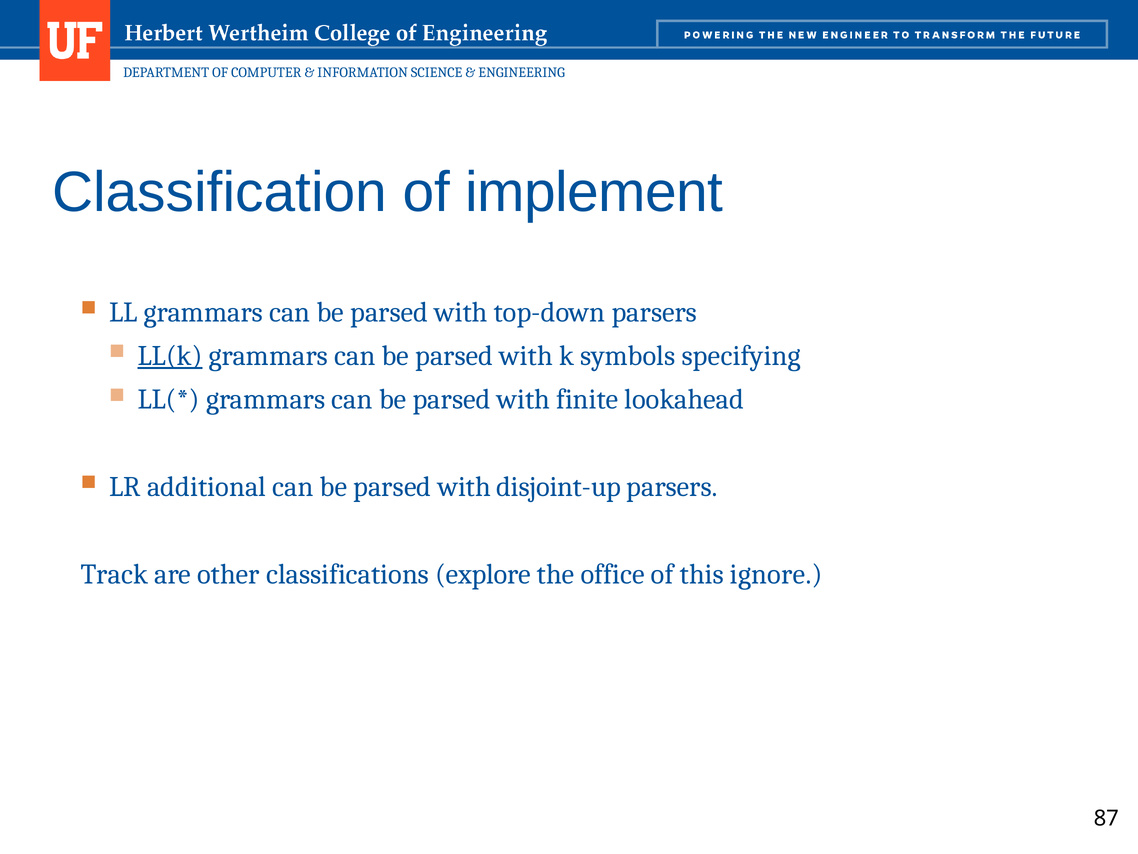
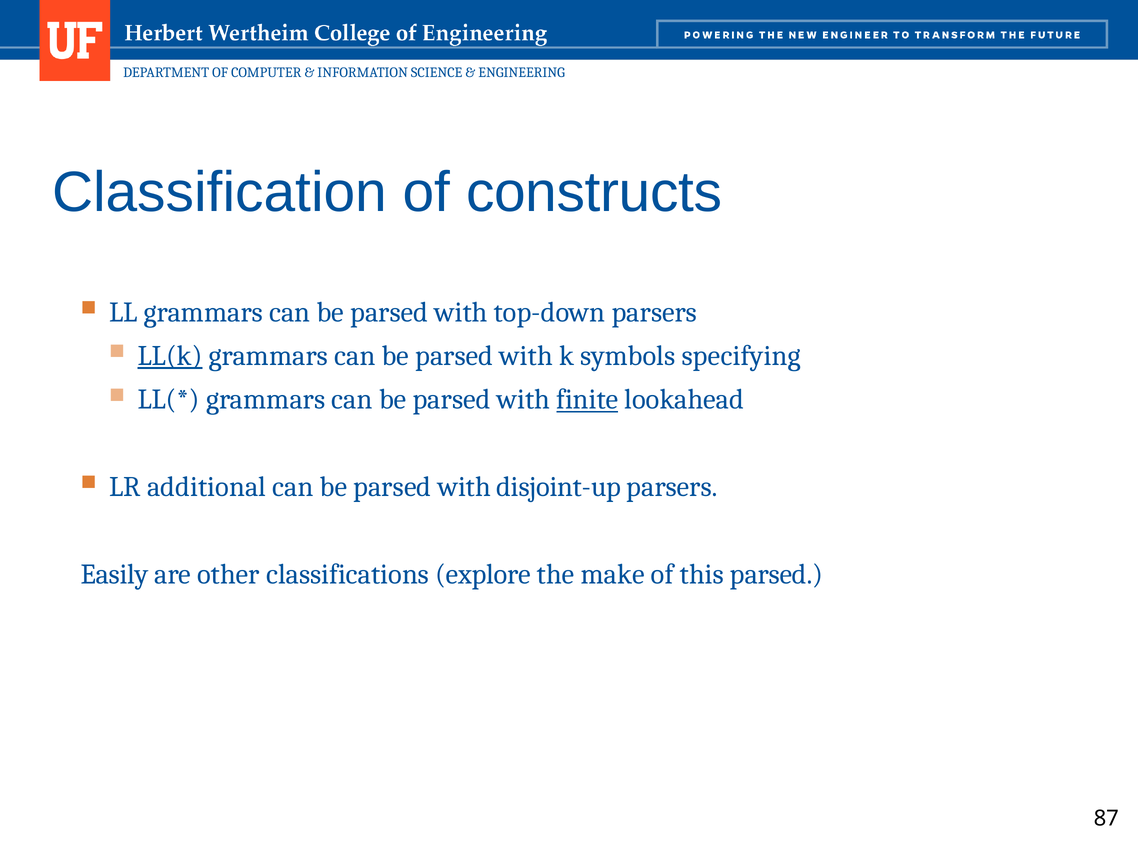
implement: implement -> constructs
finite underline: none -> present
Track: Track -> Easily
office: office -> make
this ignore: ignore -> parsed
